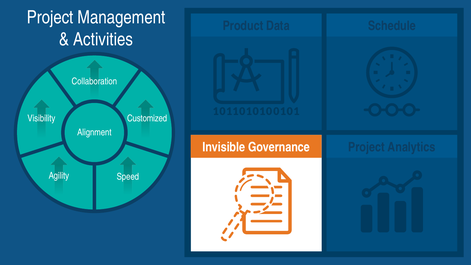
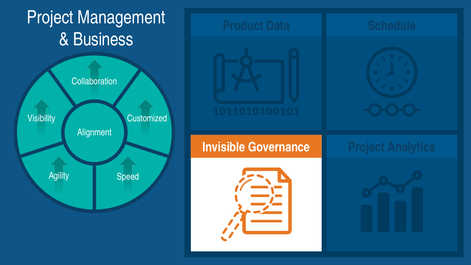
Activities: Activities -> Business
